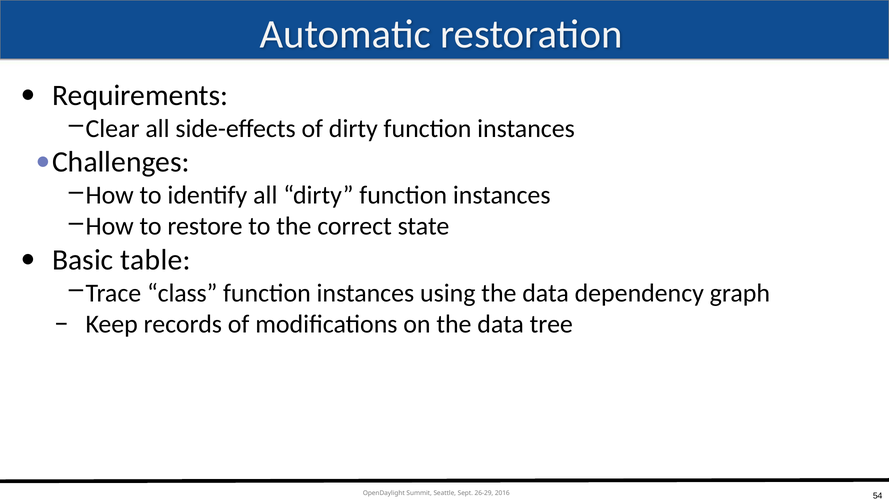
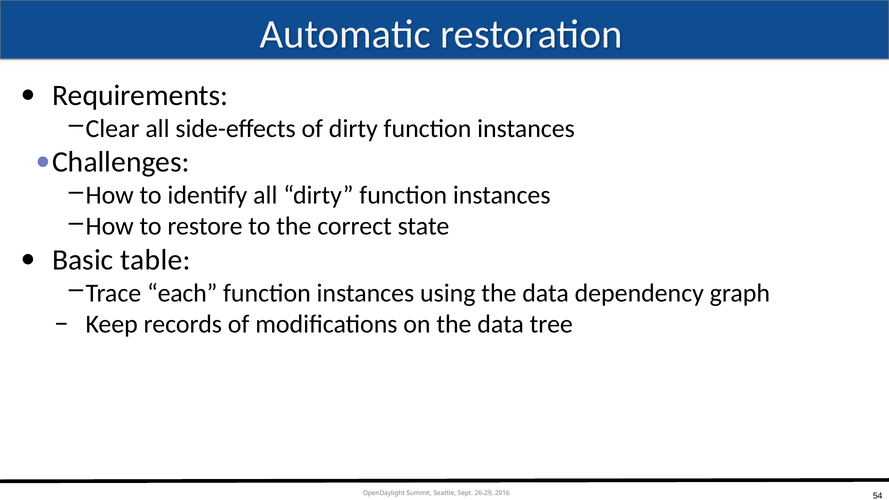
class: class -> each
